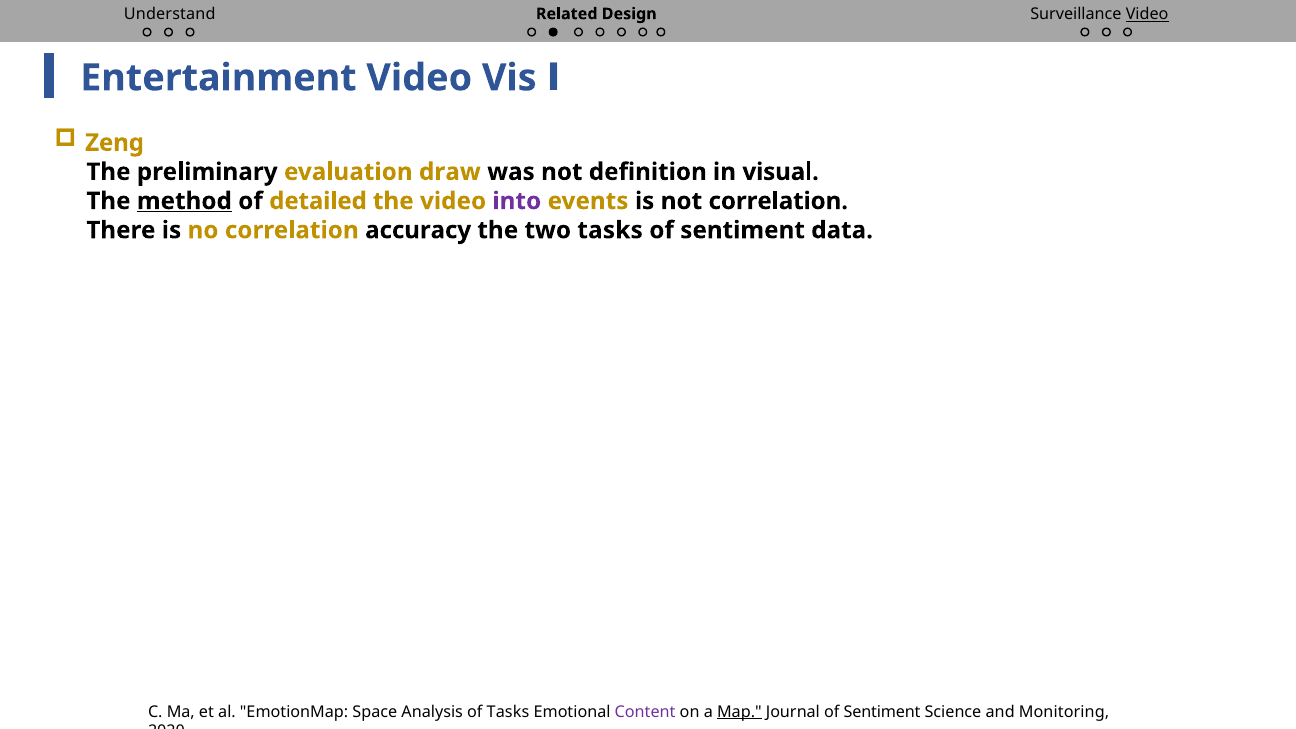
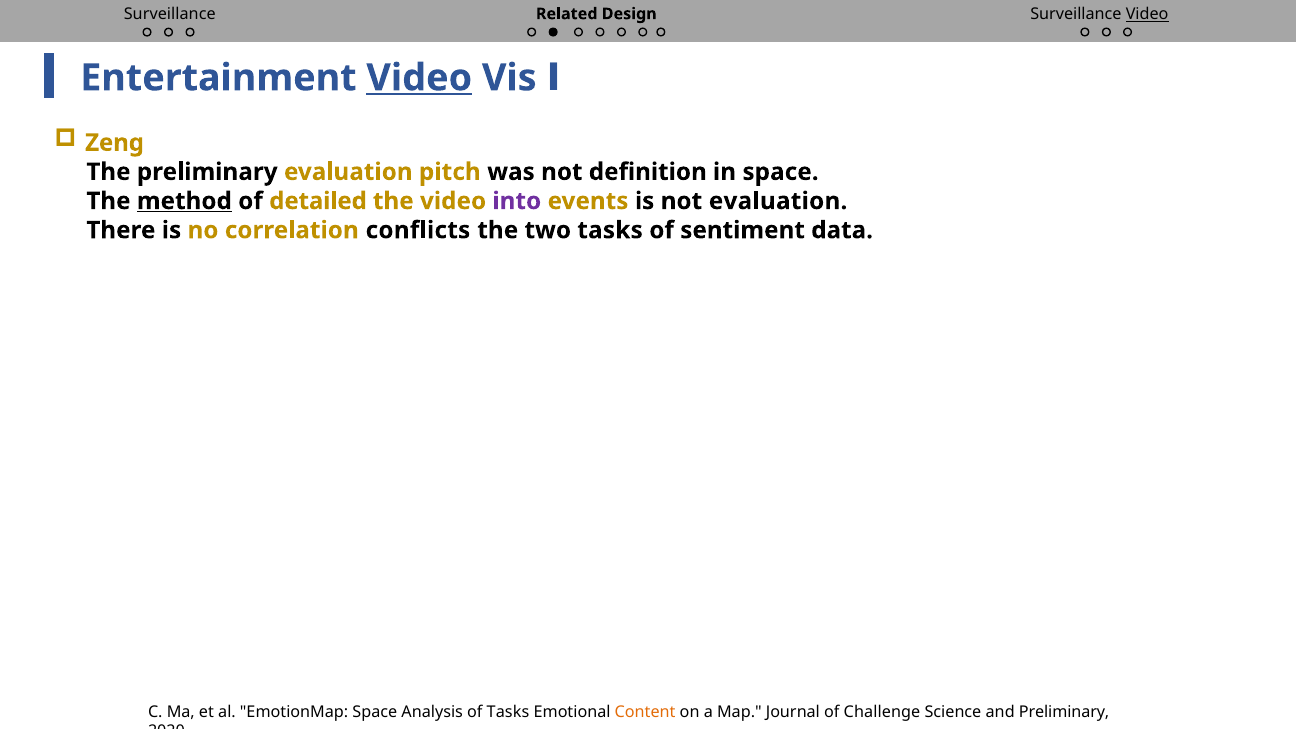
Understand at (170, 14): Understand -> Surveillance
Video at (419, 78) underline: none -> present
draw: draw -> pitch
in visual: visual -> space
not correlation: correlation -> evaluation
accuracy: accuracy -> conflicts
Content colour: purple -> orange
Map underline: present -> none
Journal of Sentiment: Sentiment -> Challenge
and Monitoring: Monitoring -> Preliminary
